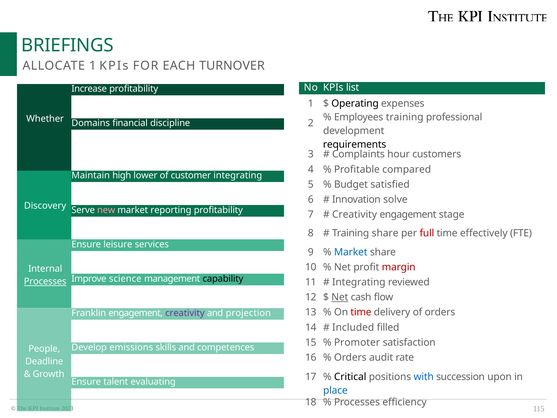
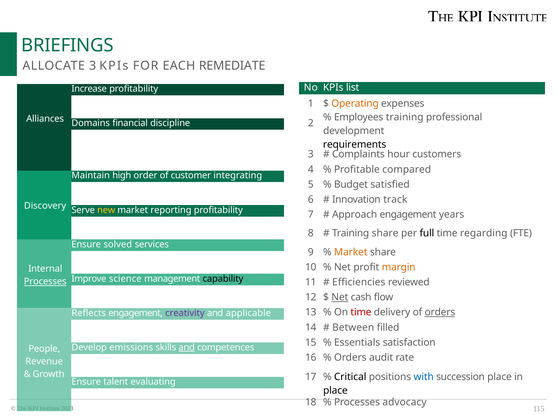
ALLOCATE 1: 1 -> 3
TURNOVER: TURNOVER -> REMEDIATE
Operating colour: black -> orange
Whether: Whether -> Alliances
lower: lower -> order
solve: solve -> track
new colour: pink -> yellow
Creativity at (355, 214): Creativity -> Approach
stage: stage -> years
full colour: red -> black
effectively: effectively -> regarding
leisure: leisure -> solved
Market at (351, 252) colour: blue -> orange
margin colour: red -> orange
Integrating at (359, 282): Integrating -> Efficiencies
orders at (440, 312) underline: none -> present
Franklin: Franklin -> Reflects
projection: projection -> applicable
Included: Included -> Between
Promoter: Promoter -> Essentials
and at (187, 347) underline: none -> present
Deadline: Deadline -> Revenue
succession upon: upon -> place
place at (335, 390) colour: blue -> black
efficiency: efficiency -> advocacy
